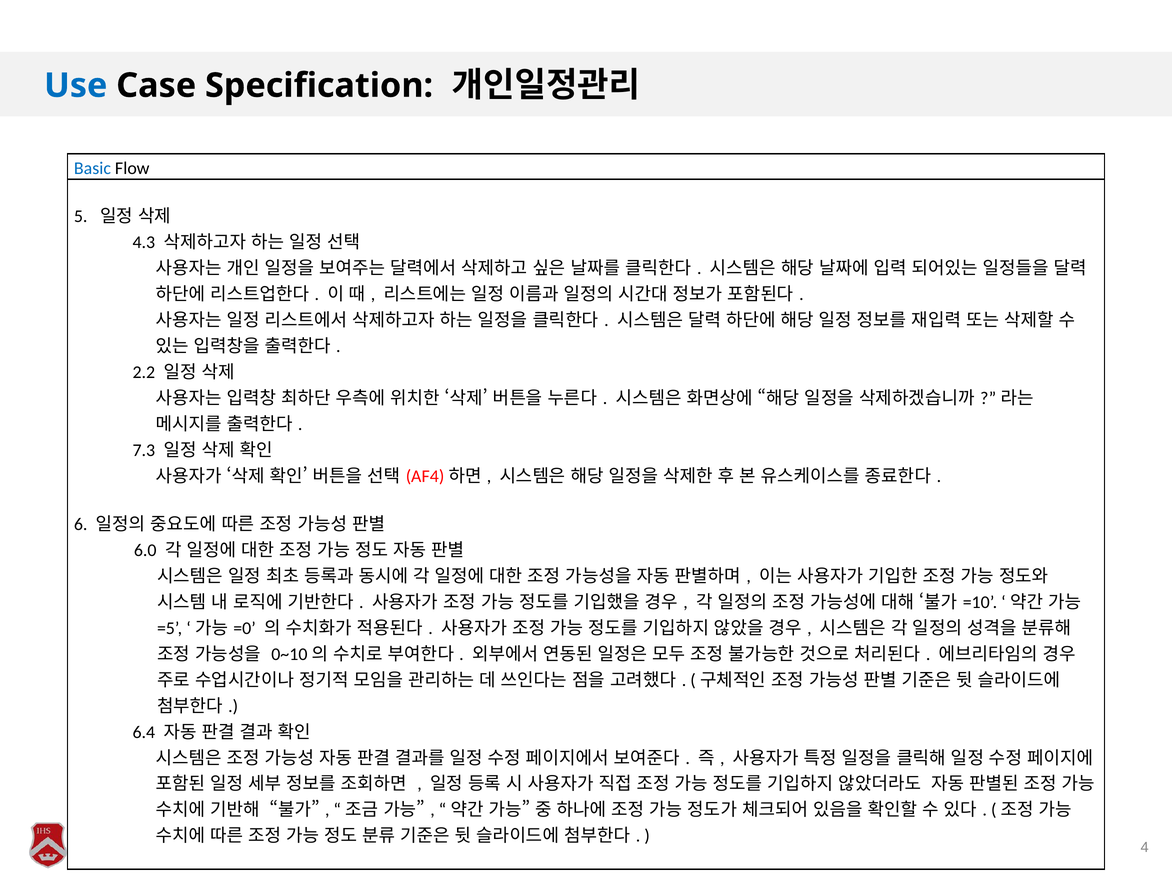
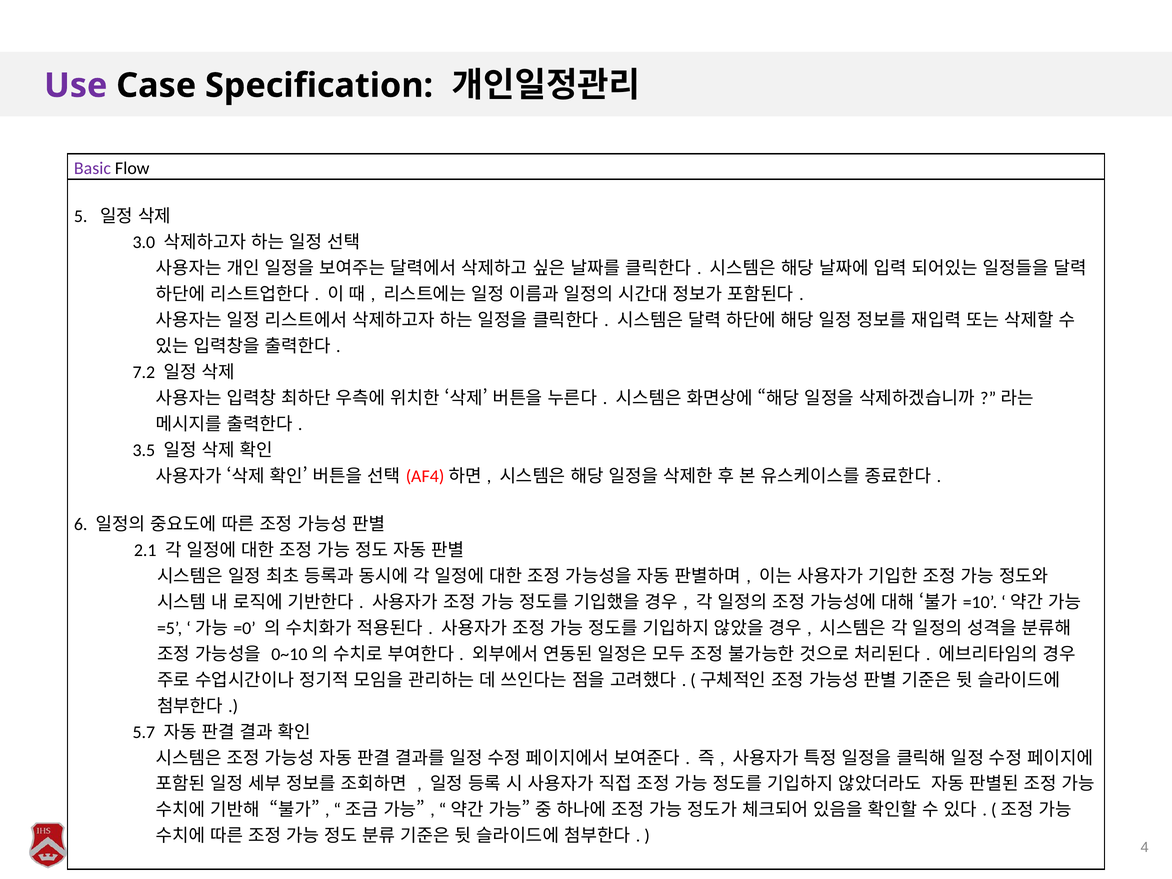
Use colour: blue -> purple
Basic colour: blue -> purple
4.3: 4.3 -> 3.0
2.2: 2.2 -> 7.2
7.3: 7.3 -> 3.5
6.0: 6.0 -> 2.1
6.4: 6.4 -> 5.7
